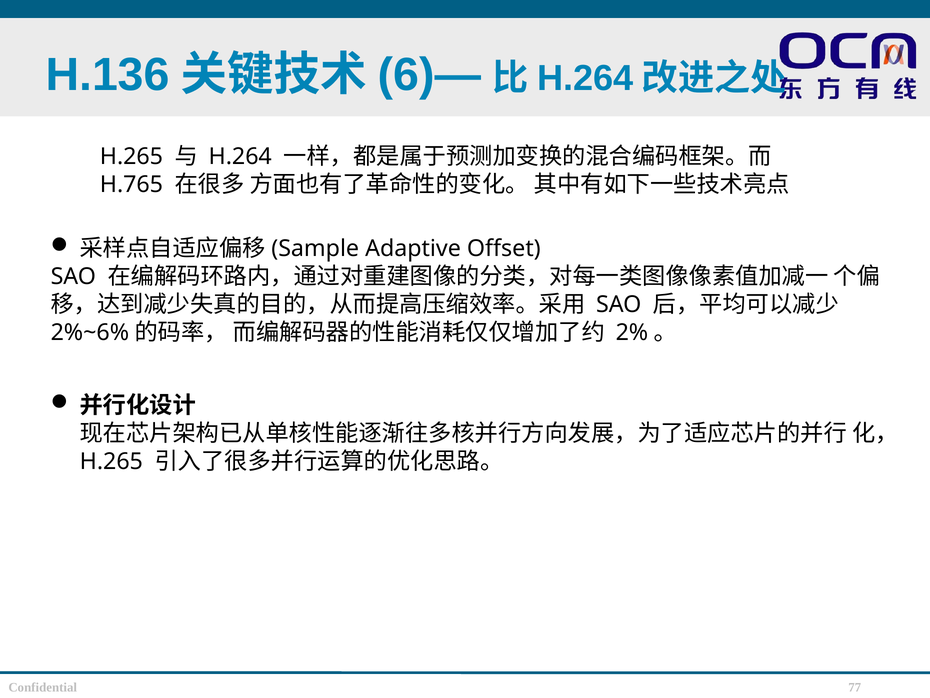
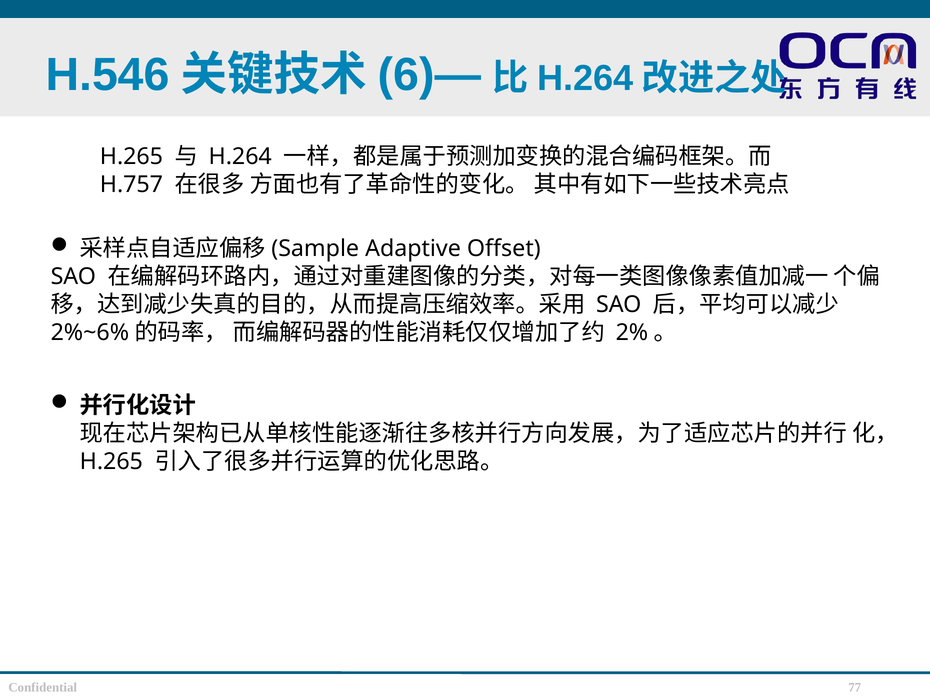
H.136: H.136 -> H.546
H.765: H.765 -> H.757
